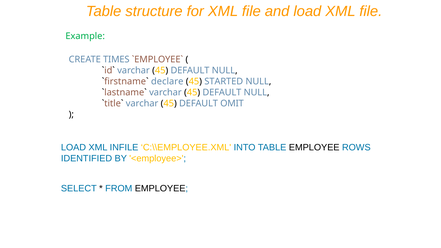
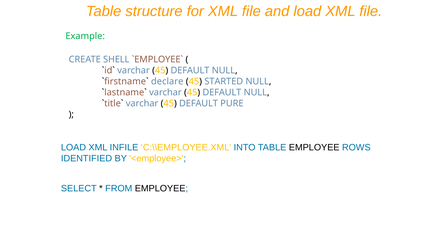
TIMES: TIMES -> SHELL
OMIT: OMIT -> PURE
